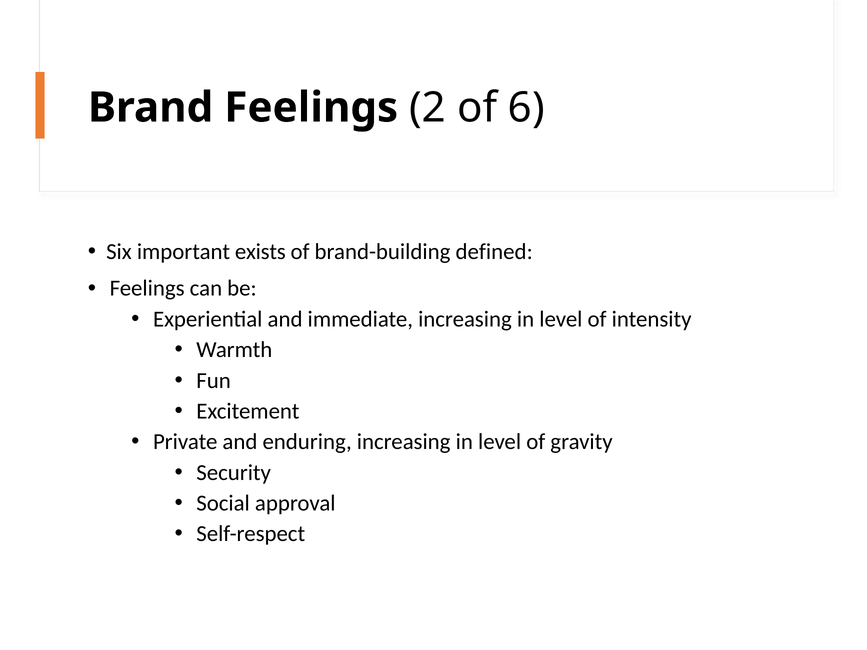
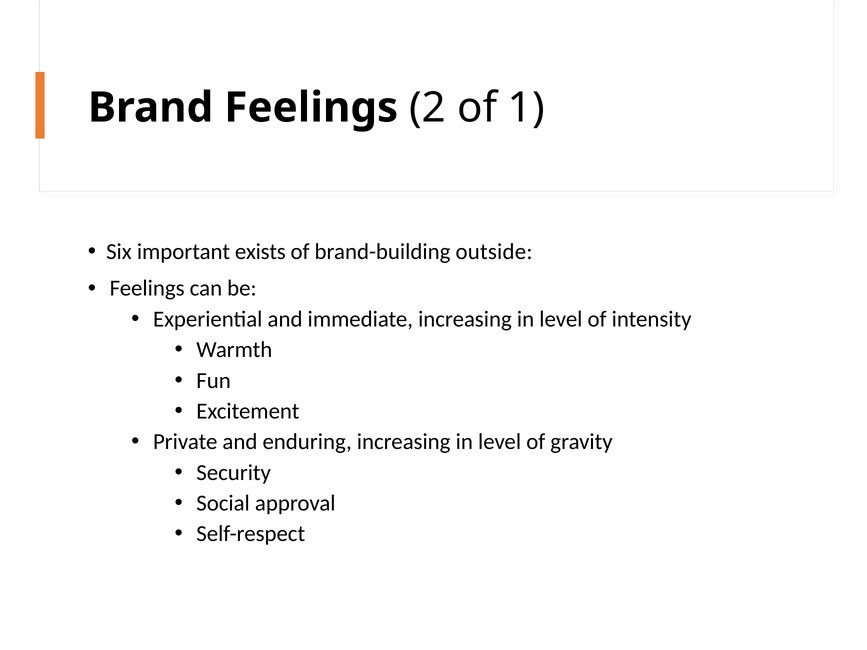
6: 6 -> 1
defined: defined -> outside
